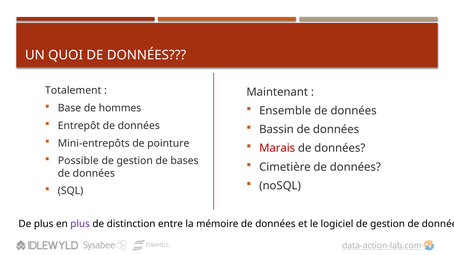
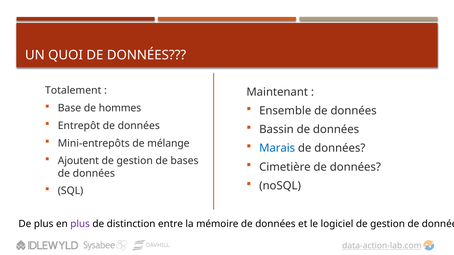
pointure: pointure -> mélange
Marais colour: red -> blue
Possible: Possible -> Ajoutent
